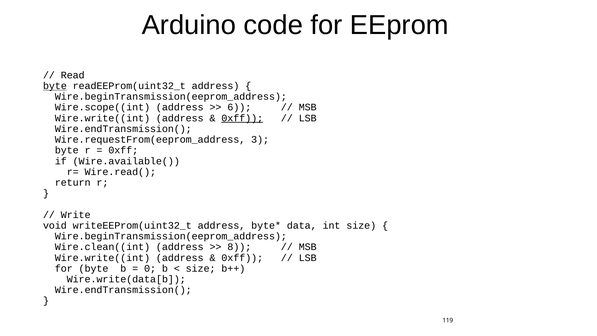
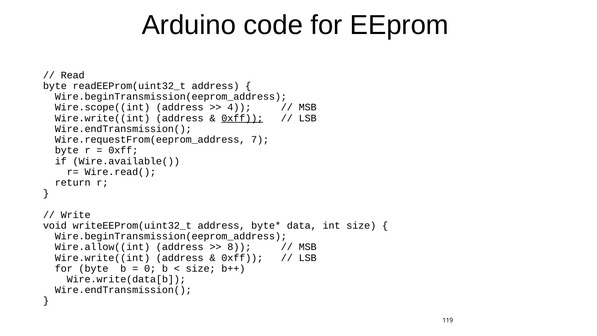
byte at (55, 86) underline: present -> none
6: 6 -> 4
3: 3 -> 7
Wire.clean((int: Wire.clean((int -> Wire.allow((int
